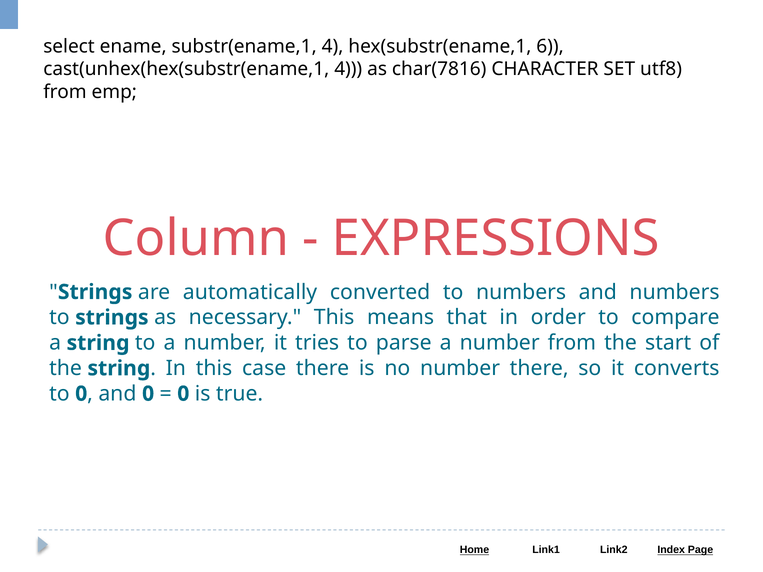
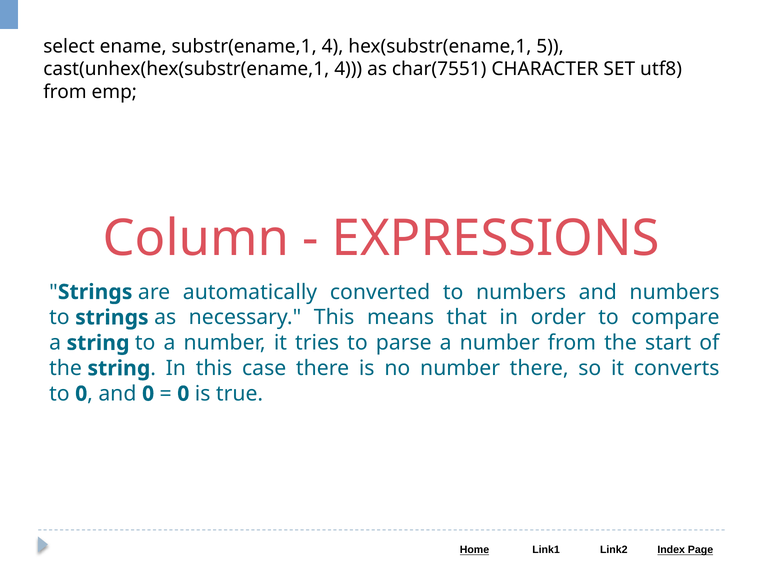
6: 6 -> 5
char(7816: char(7816 -> char(7551
